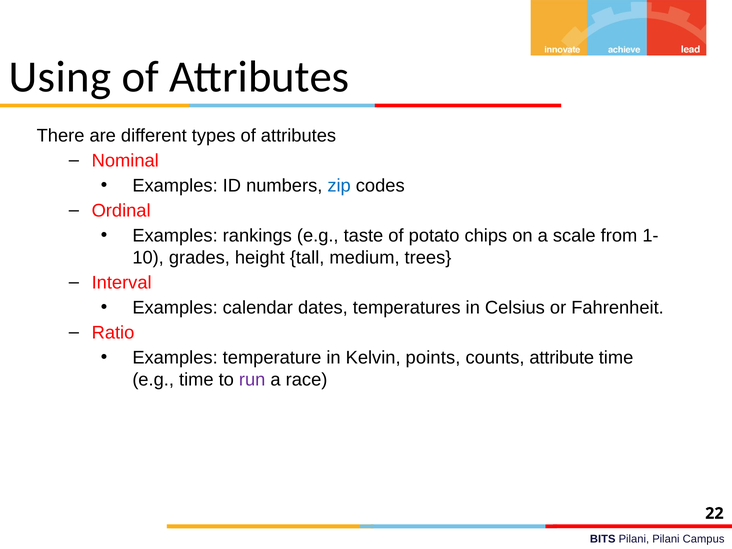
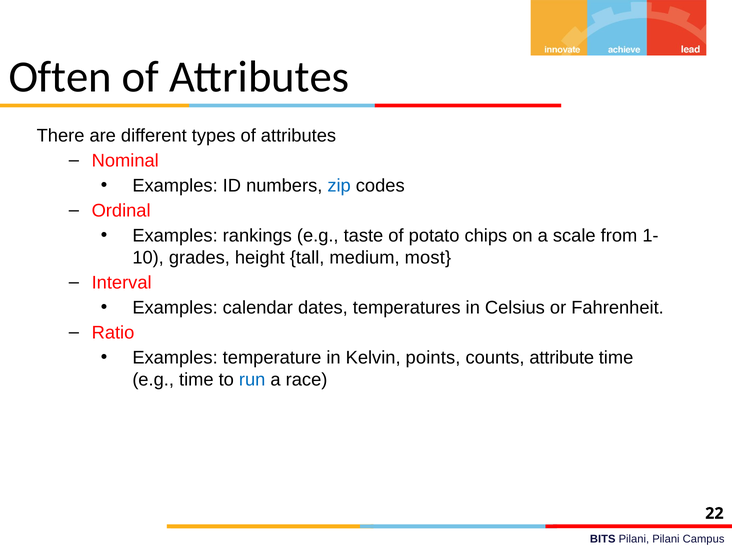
Using: Using -> Often
trees: trees -> most
run colour: purple -> blue
